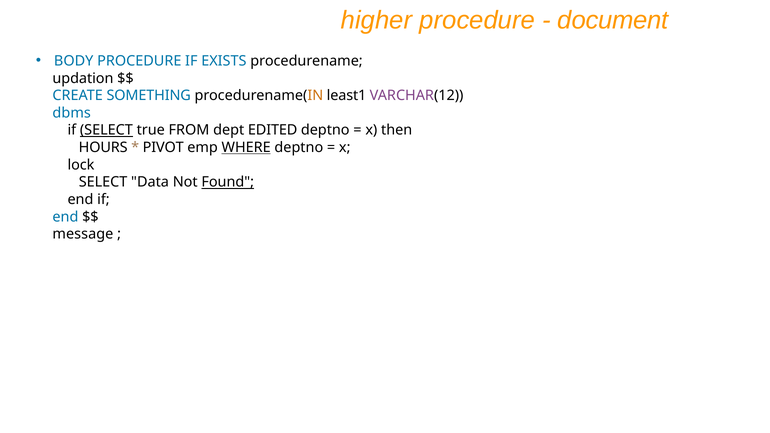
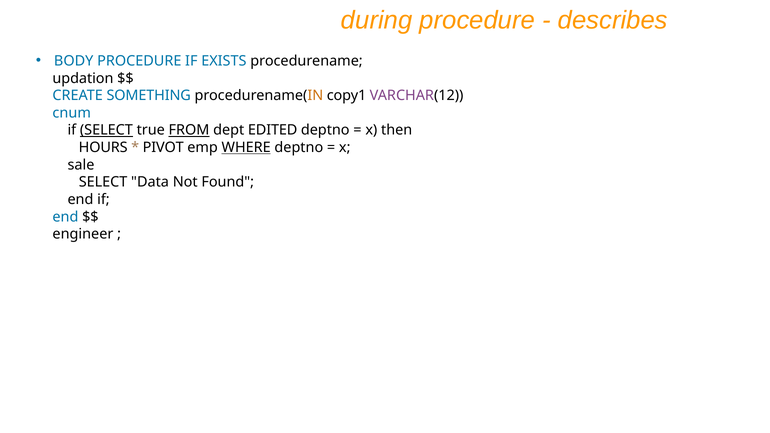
higher: higher -> during
document: document -> describes
least1: least1 -> copy1
dbms: dbms -> cnum
FROM underline: none -> present
lock: lock -> sale
Found underline: present -> none
message: message -> engineer
